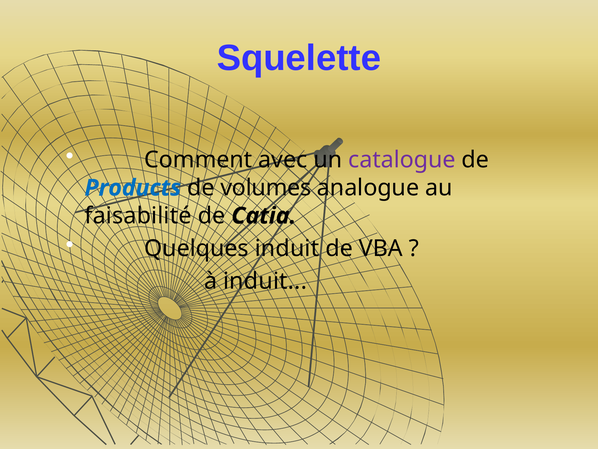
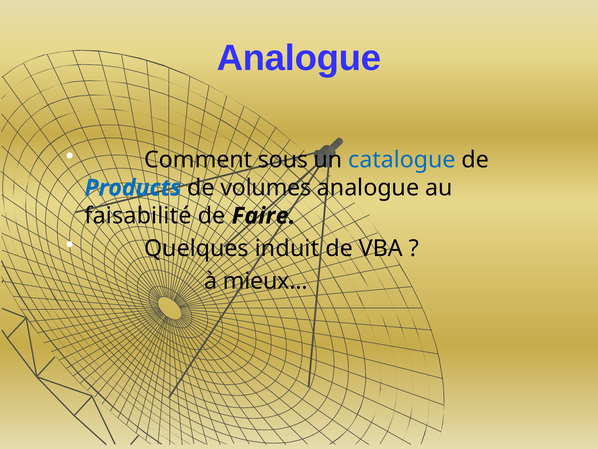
Squelette at (299, 58): Squelette -> Analogue
avec: avec -> sous
catalogue colour: purple -> blue
Catia: Catia -> Faire
à induit: induit -> mieux
